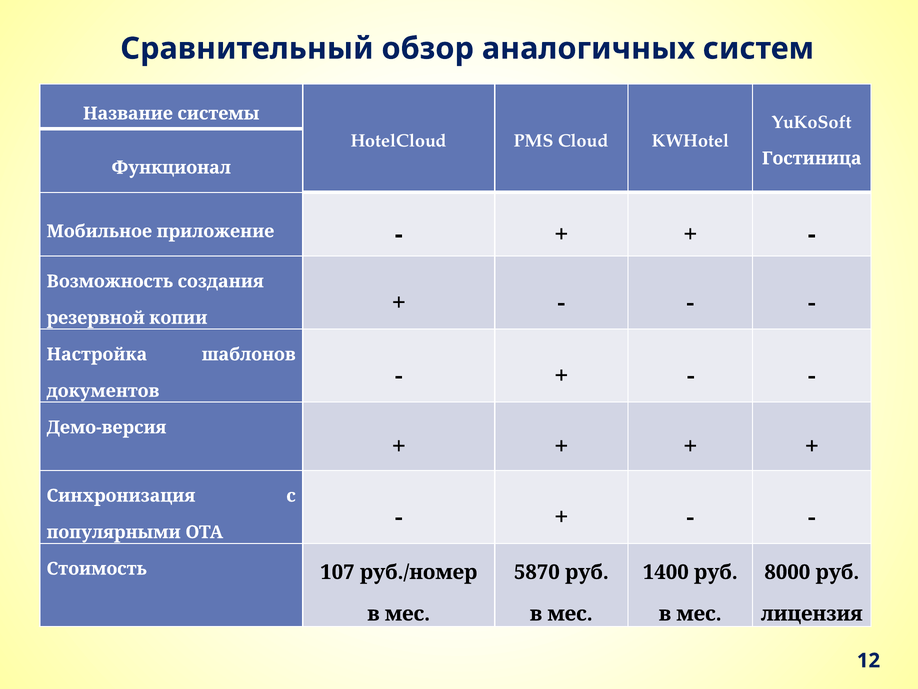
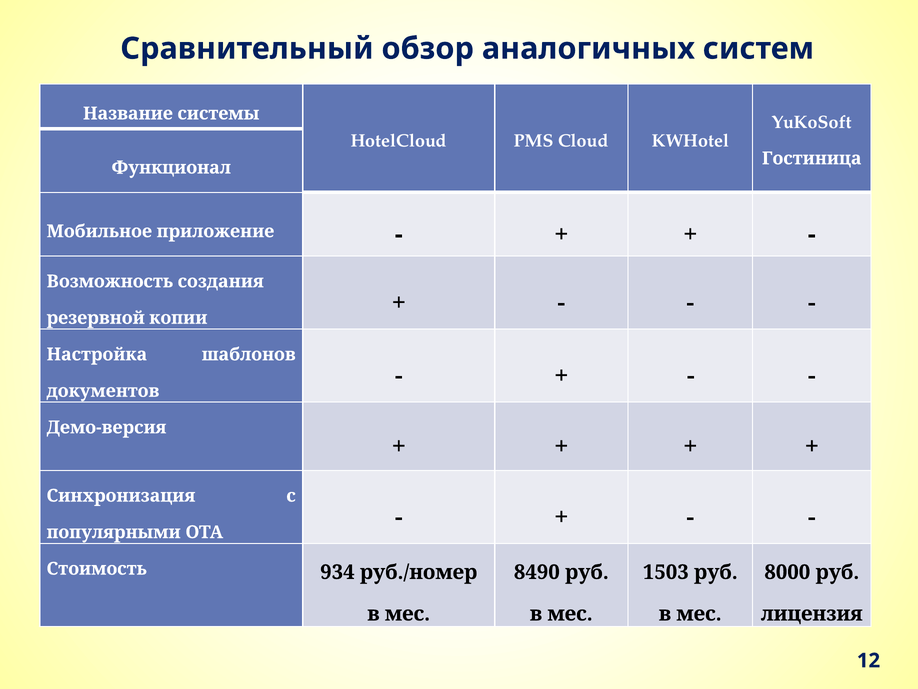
107: 107 -> 934
5870: 5870 -> 8490
1400: 1400 -> 1503
